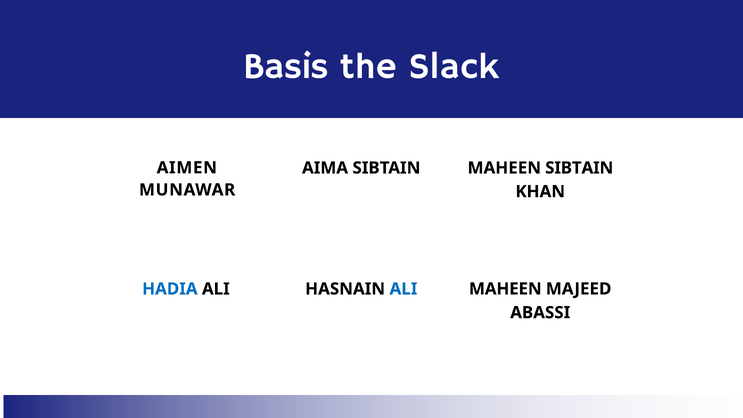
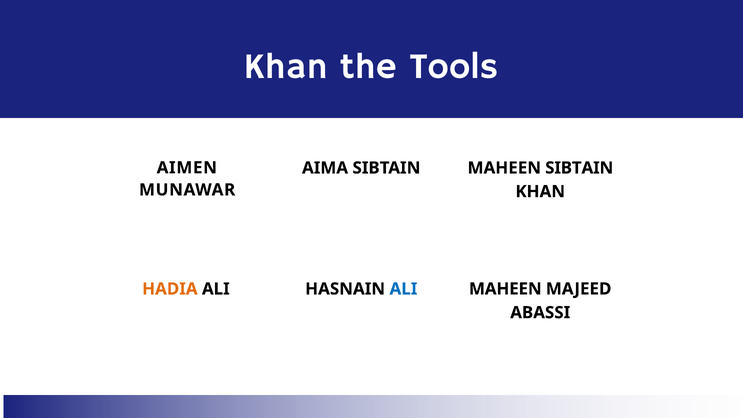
Basis at (286, 66): Basis -> Khan
Slack: Slack -> Tools
HADIA colour: blue -> orange
